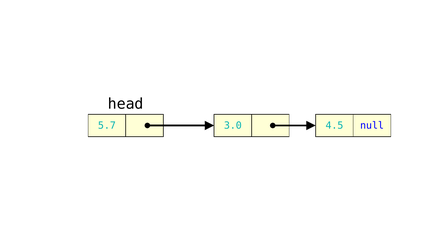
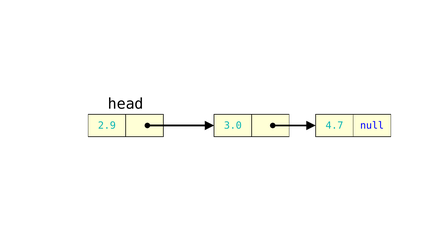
5.7: 5.7 -> 2.9
4.5: 4.5 -> 4.7
